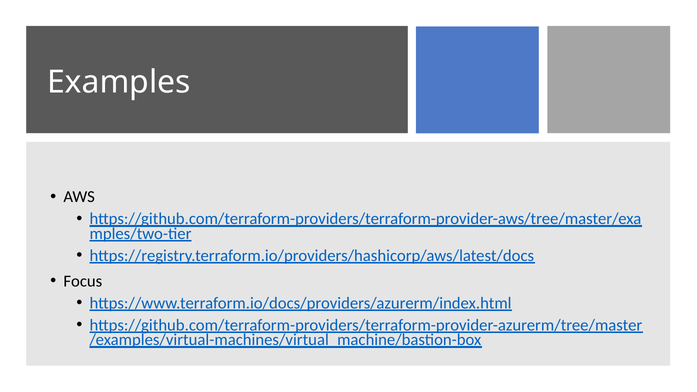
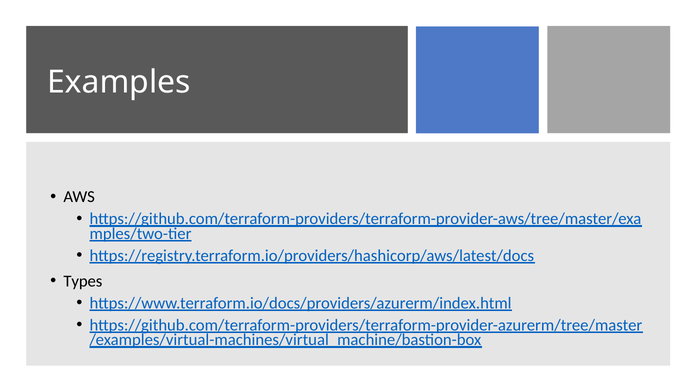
Focus: Focus -> Types
